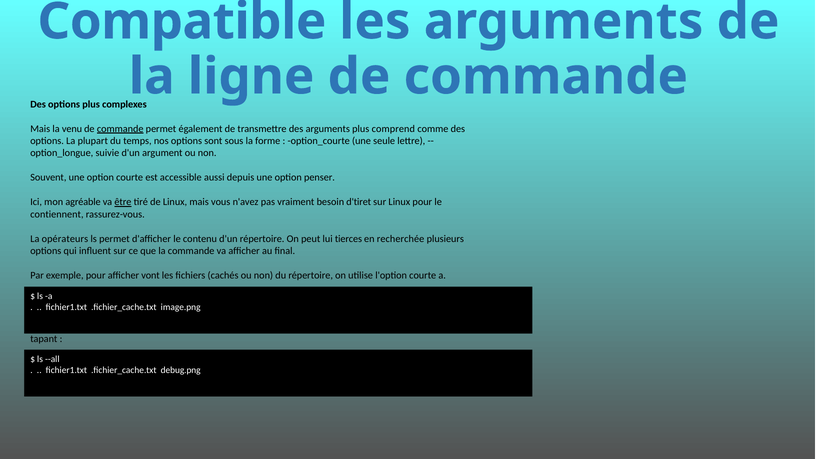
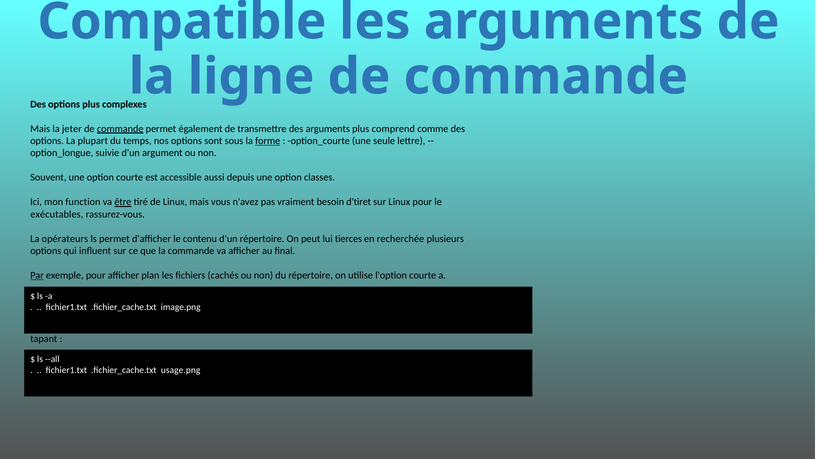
venu: venu -> jeter
forme underline: none -> present
penser: penser -> classes
agréable: agréable -> function
contiennent: contiennent -> exécutables
Par underline: none -> present
vont: vont -> plan
debug.png: debug.png -> usage.png
